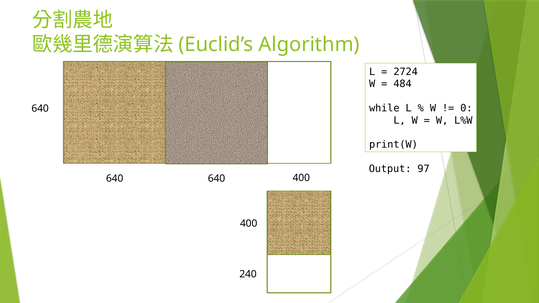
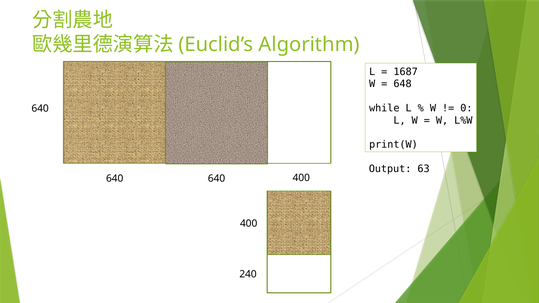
2724: 2724 -> 1687
484: 484 -> 648
97: 97 -> 63
